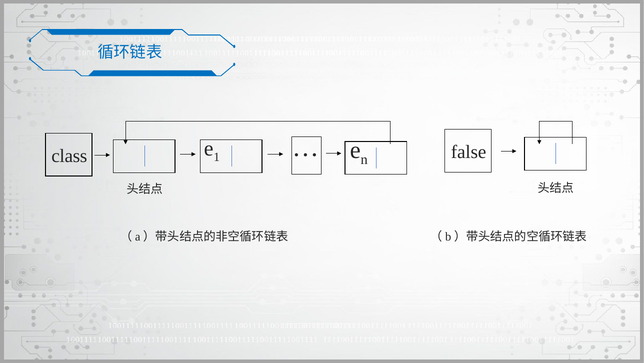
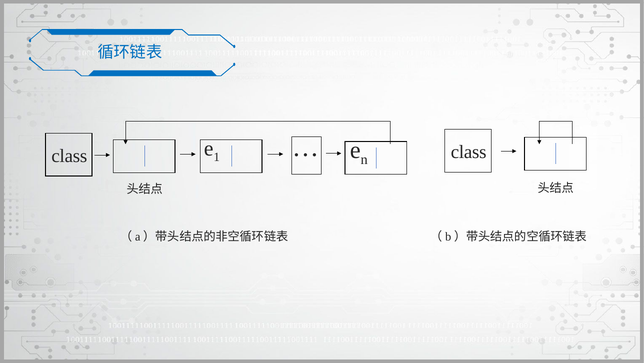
false at (469, 152): false -> class
